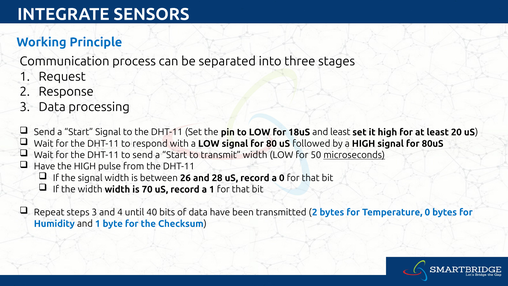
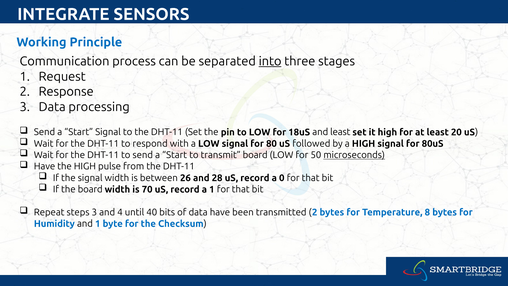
into underline: none -> present
transmit width: width -> board
the width: width -> board
Temperature 0: 0 -> 8
